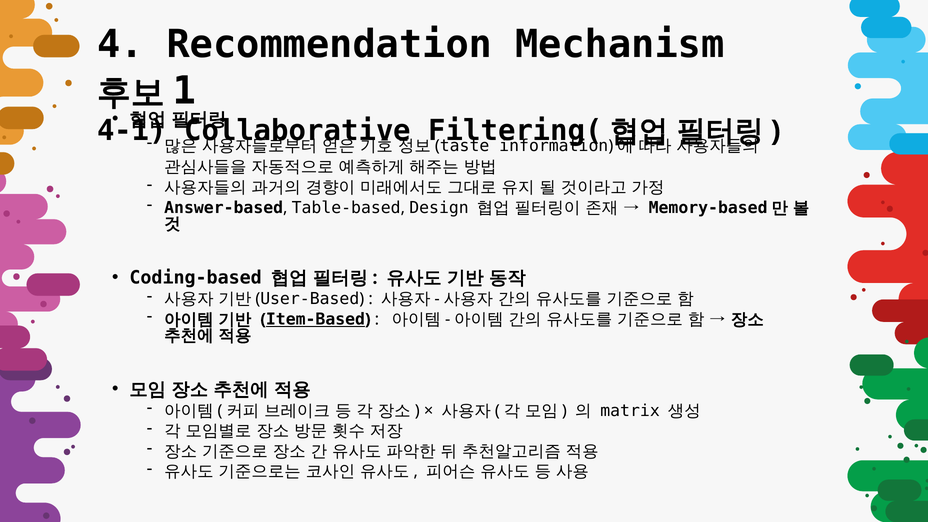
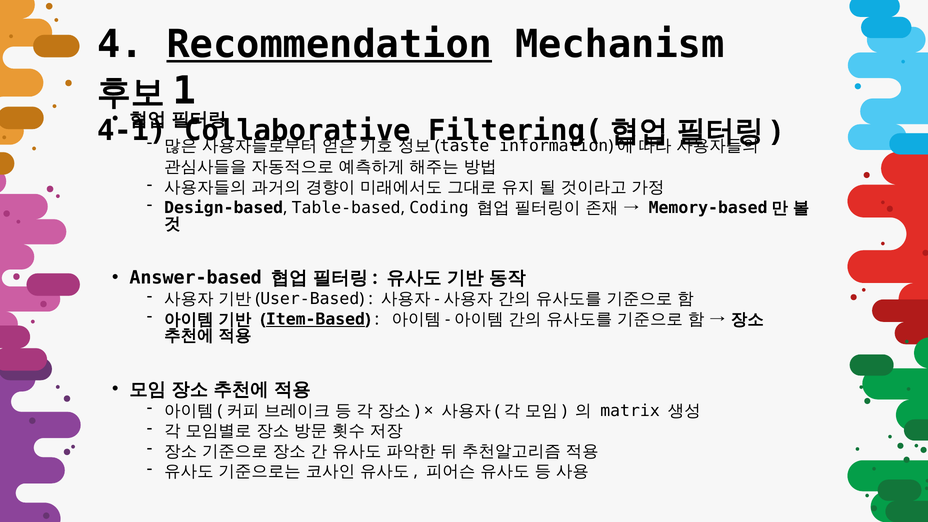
Recommendation underline: none -> present
Answer-based: Answer-based -> Design-based
Design: Design -> Coding
Coding-based: Coding-based -> Answer-based
